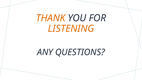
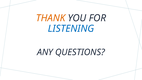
LISTENING colour: orange -> blue
